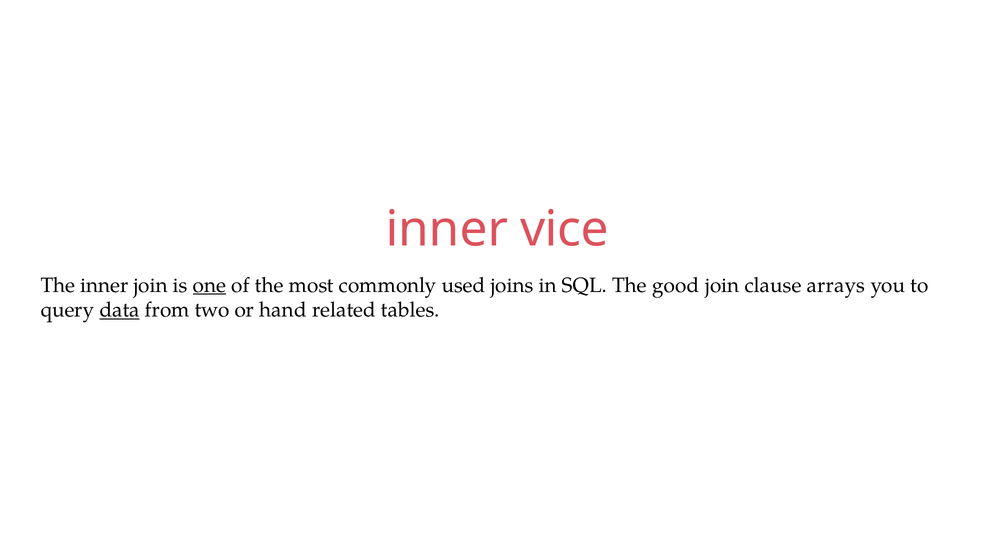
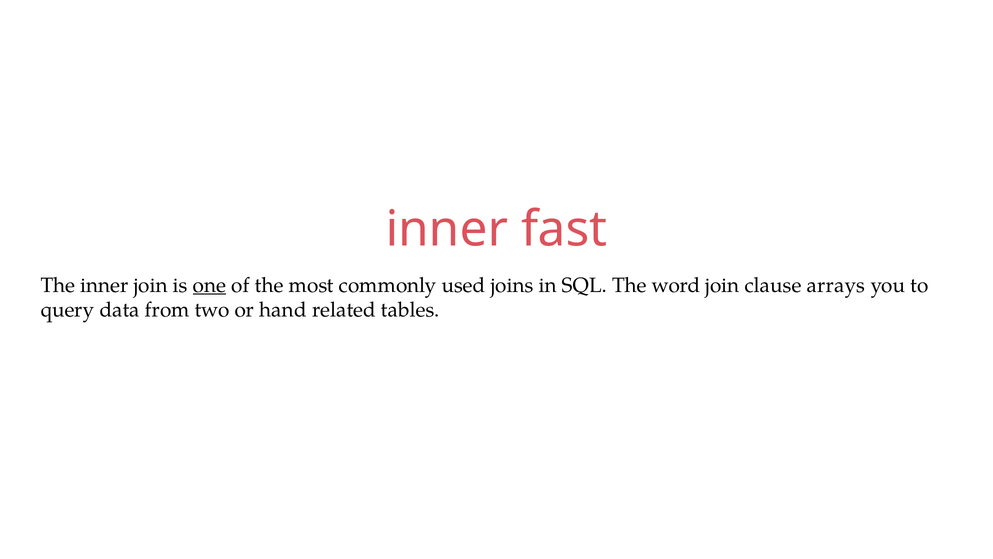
vice: vice -> fast
good: good -> word
data underline: present -> none
